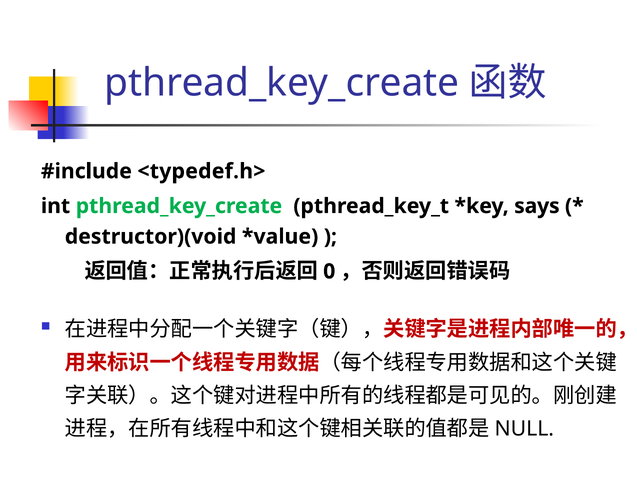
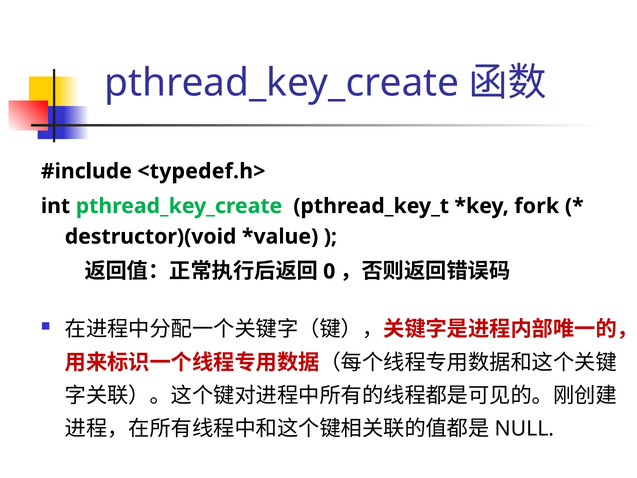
says: says -> fork
